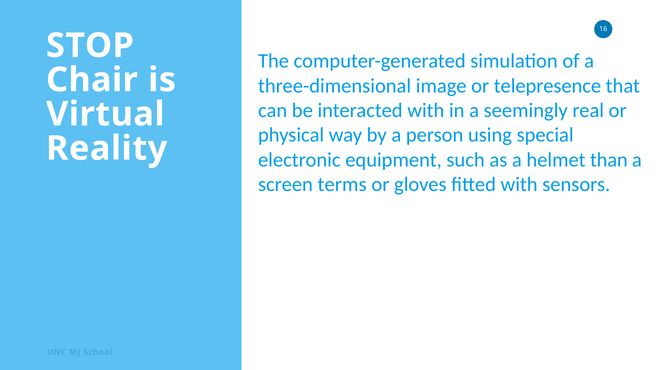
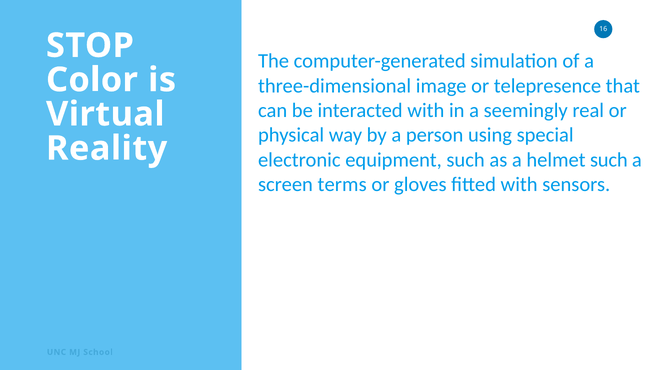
Chair: Chair -> Color
helmet than: than -> such
